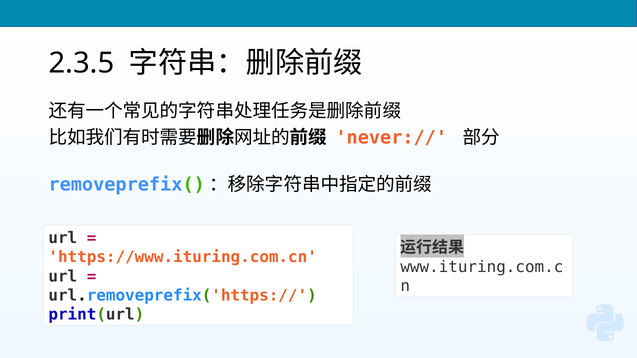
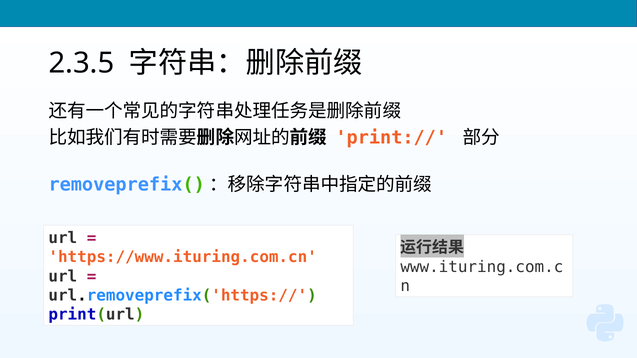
never://: never:// -> print://
